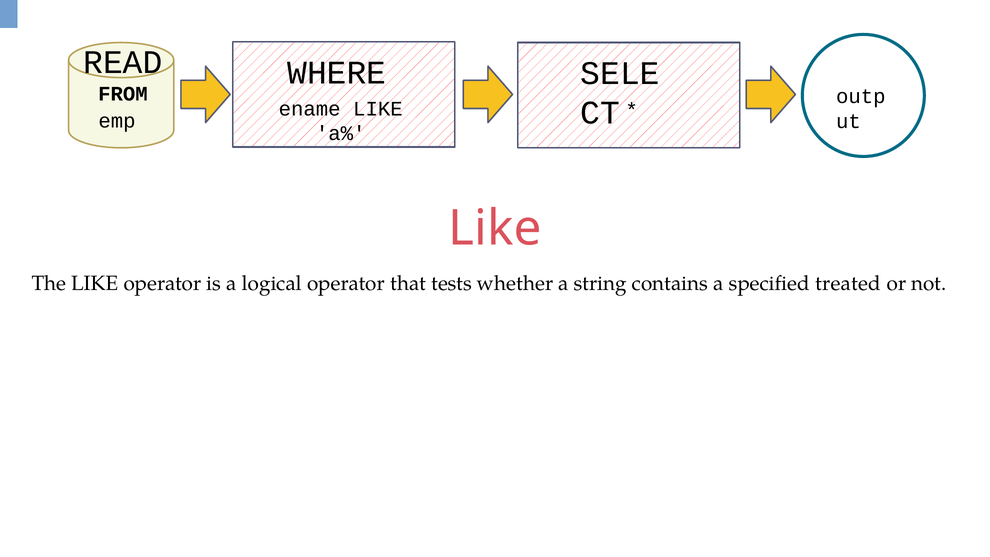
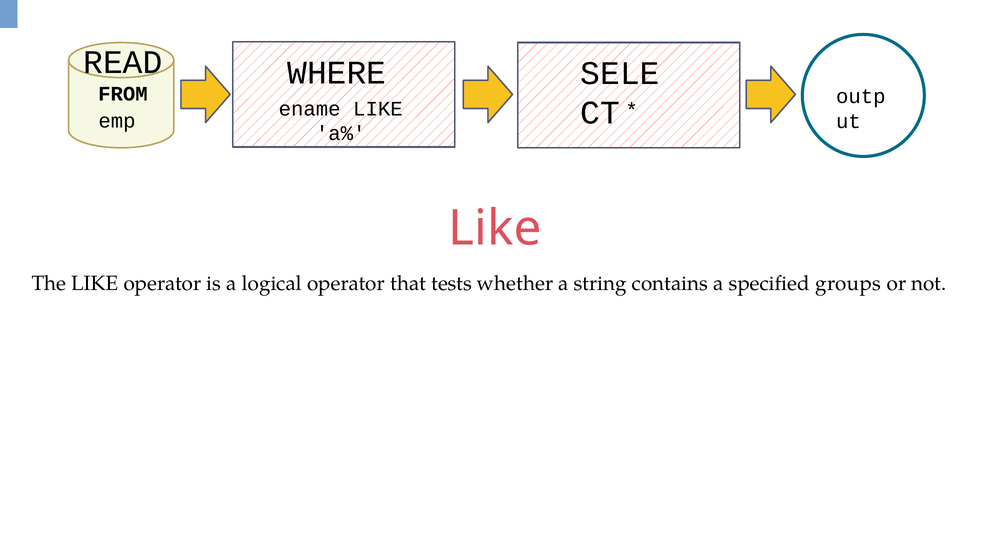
treated: treated -> groups
